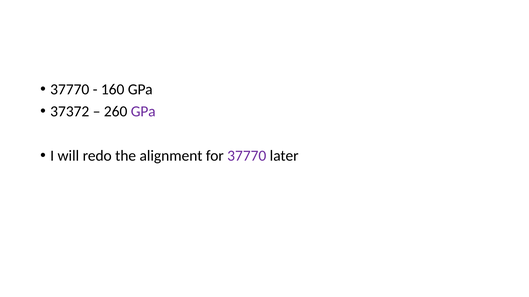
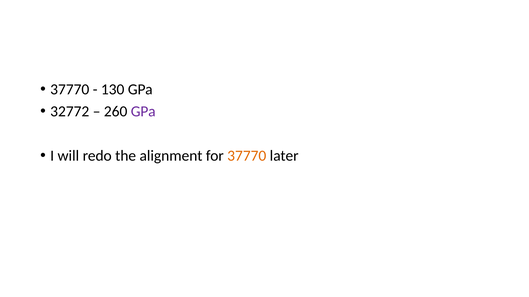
160: 160 -> 130
37372: 37372 -> 32772
37770 at (247, 156) colour: purple -> orange
